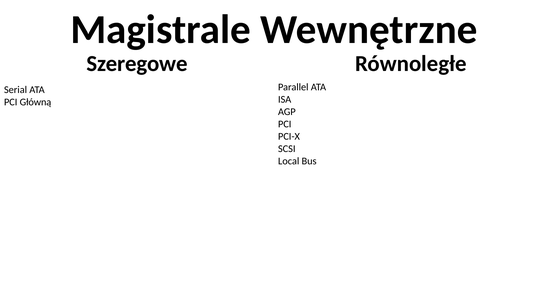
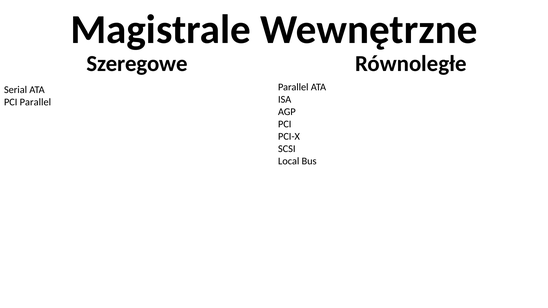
PCI Główną: Główną -> Parallel
